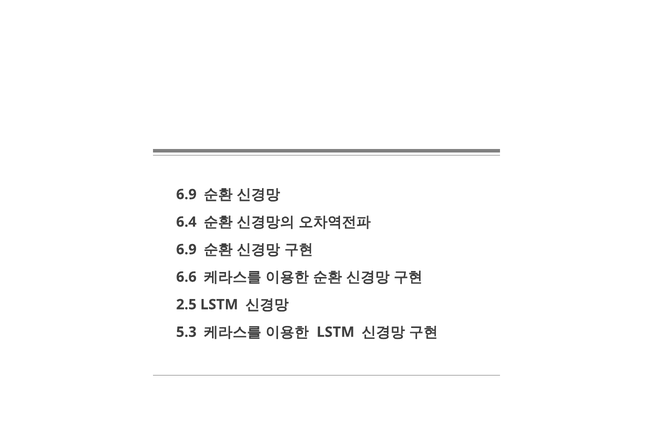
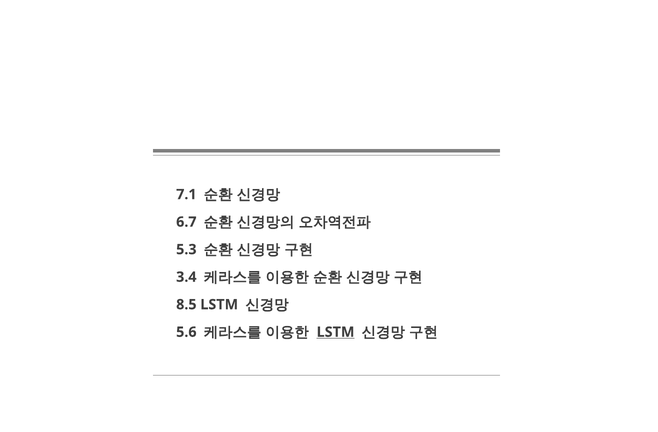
6.9 at (186, 195): 6.9 -> 7.1
6.4: 6.4 -> 6.7
6.9 at (186, 250): 6.9 -> 5.3
6.6: 6.6 -> 3.4
2.5: 2.5 -> 8.5
5.3: 5.3 -> 5.6
LSTM at (336, 332) underline: none -> present
